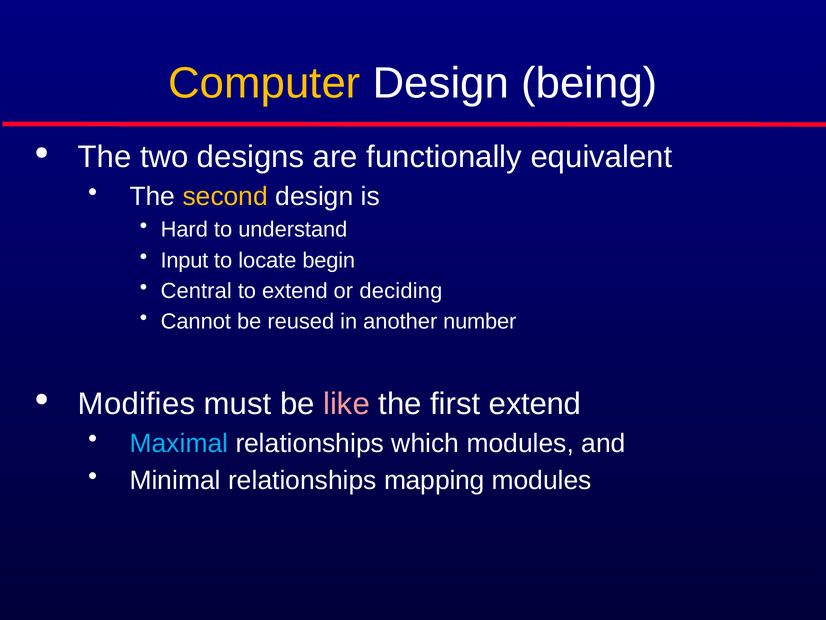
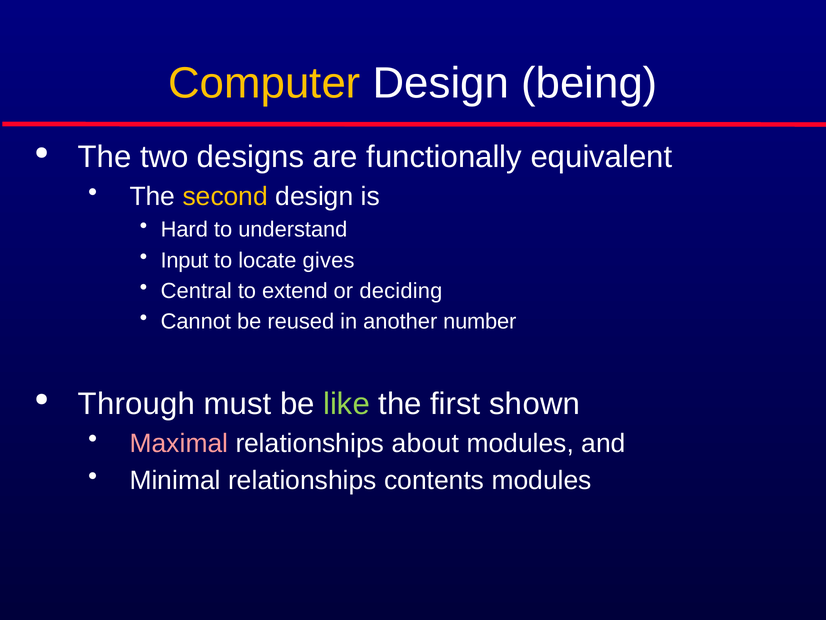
begin: begin -> gives
Modifies: Modifies -> Through
like colour: pink -> light green
first extend: extend -> shown
Maximal colour: light blue -> pink
which: which -> about
mapping: mapping -> contents
